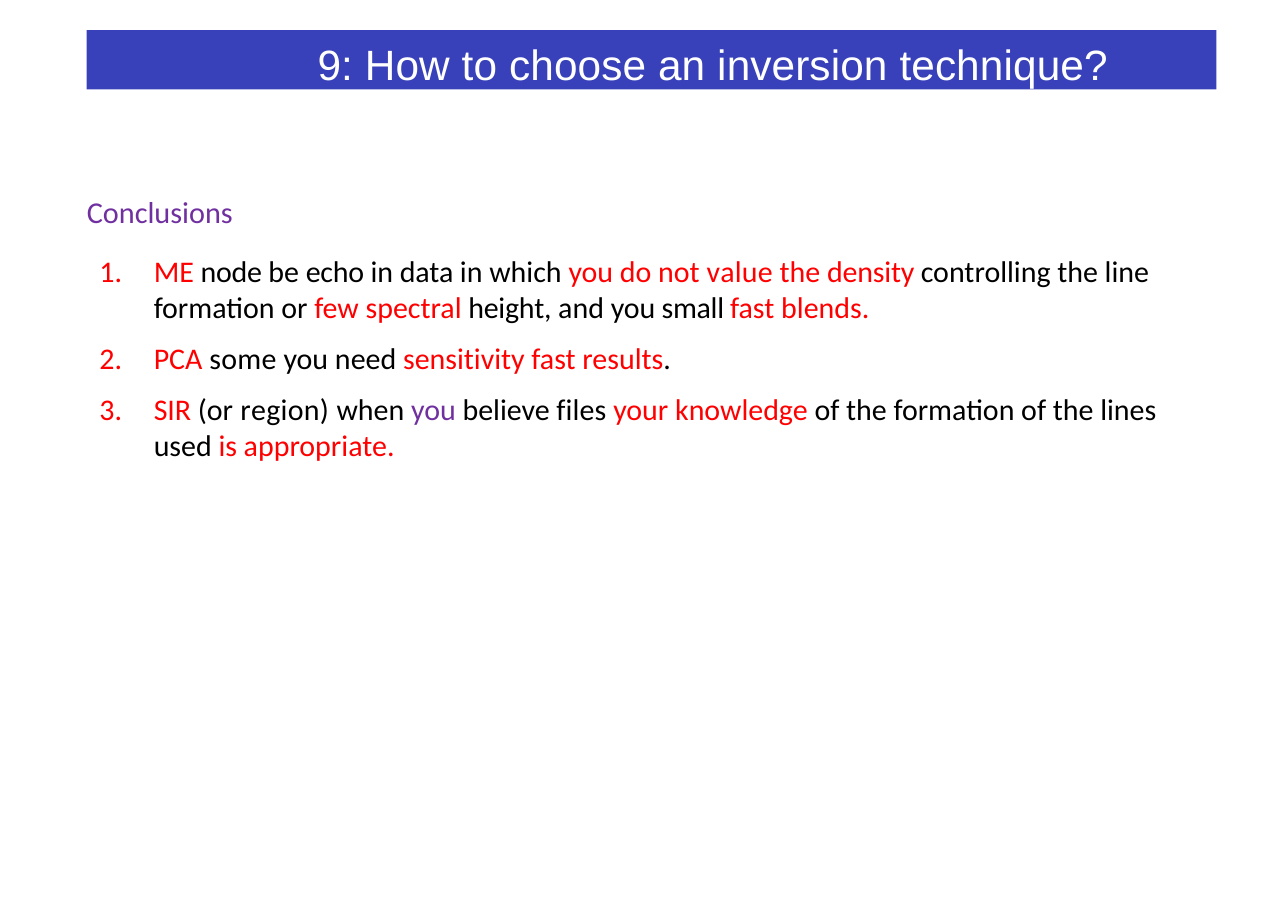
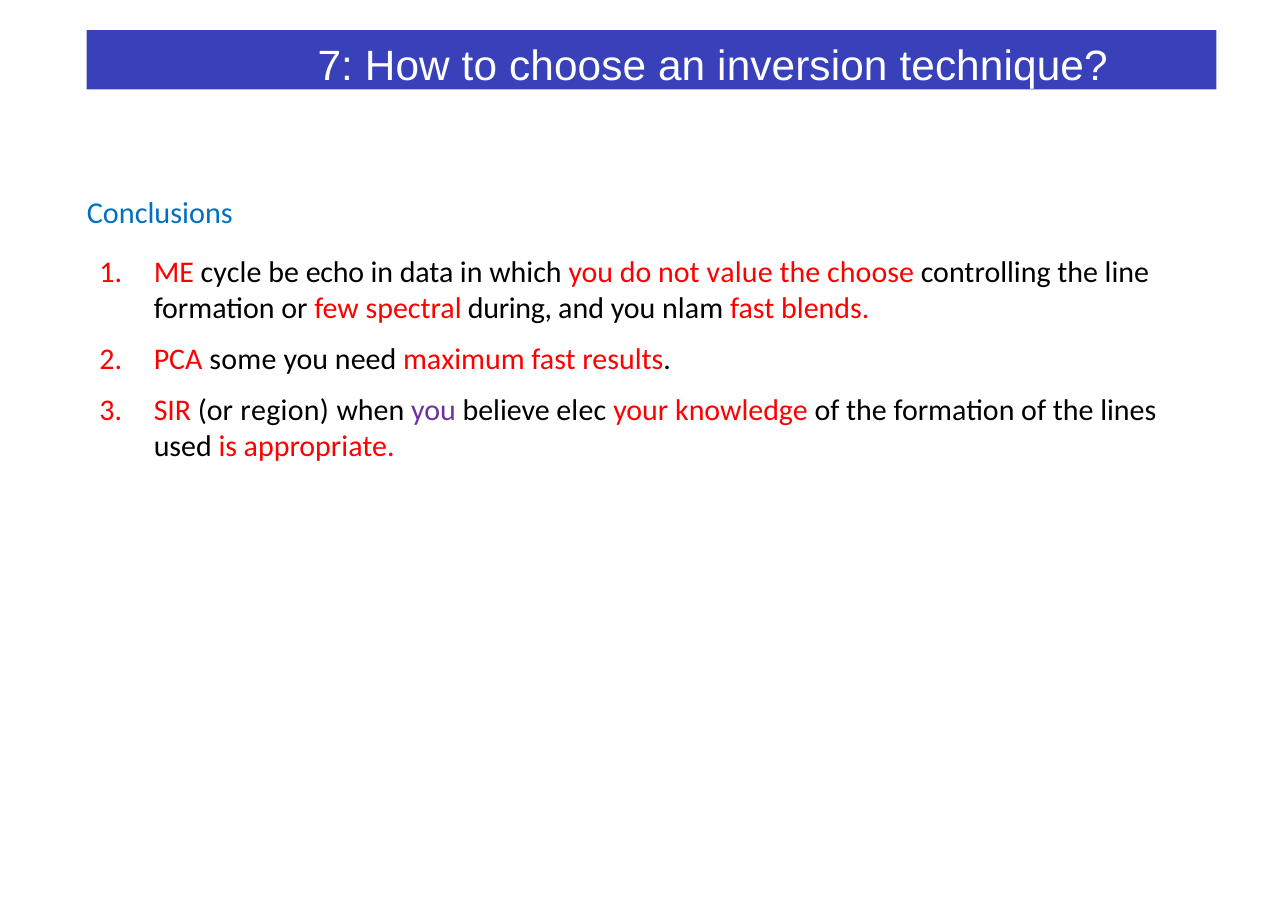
9: 9 -> 7
Conclusions colour: purple -> blue
node: node -> cycle
the density: density -> choose
height: height -> during
small: small -> nlam
sensitivity: sensitivity -> maximum
files: files -> elec
